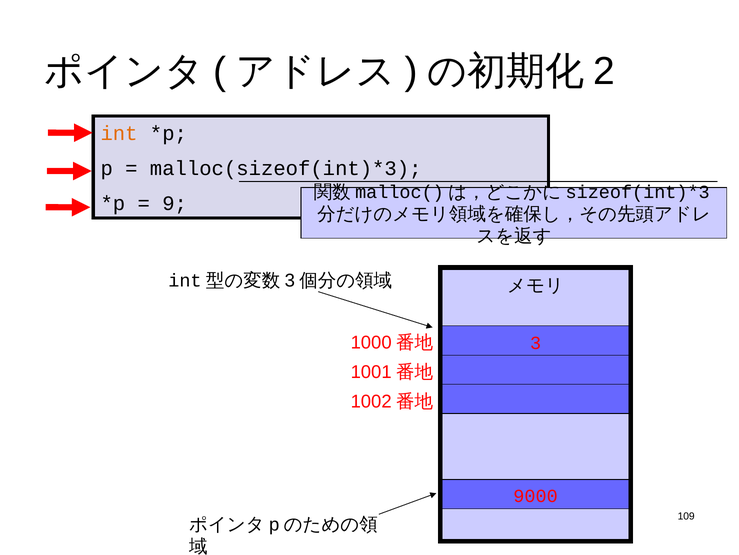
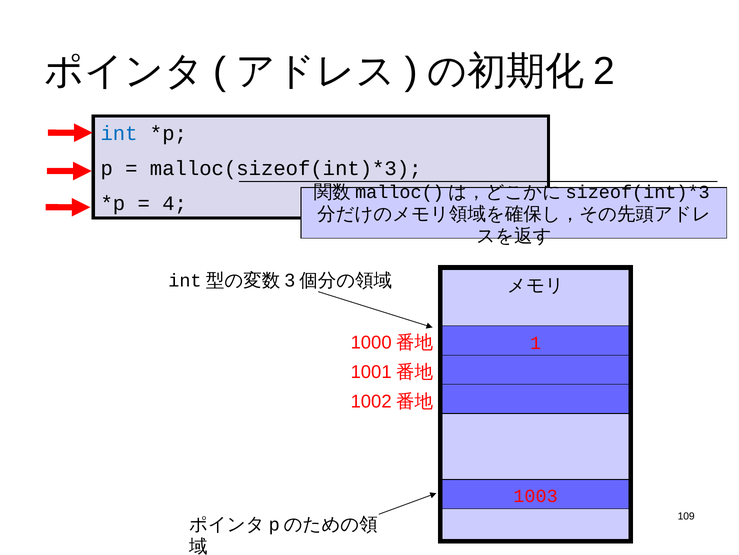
int colour: orange -> blue
9: 9 -> 4
3: 3 -> 1
9000: 9000 -> 1003
